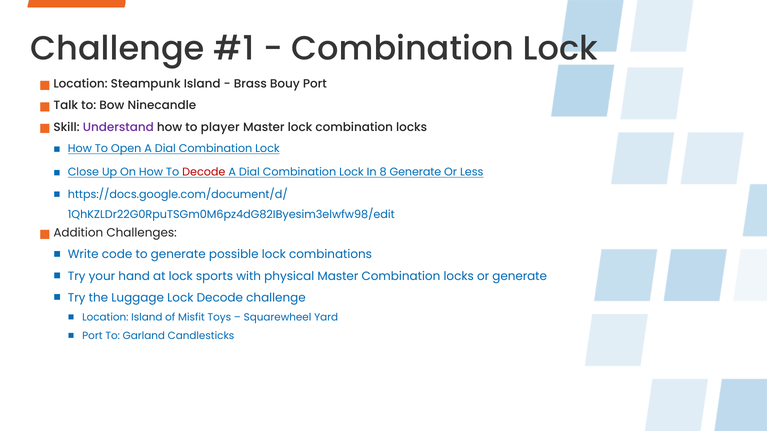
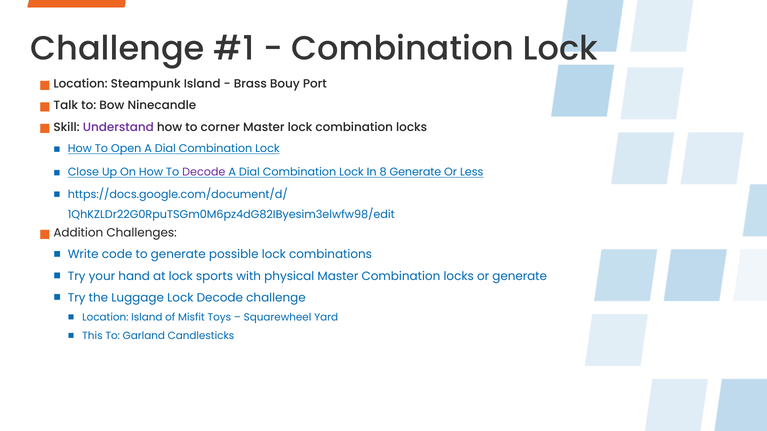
player: player -> corner
Decode at (204, 172) colour: red -> purple
Port at (92, 336): Port -> This
